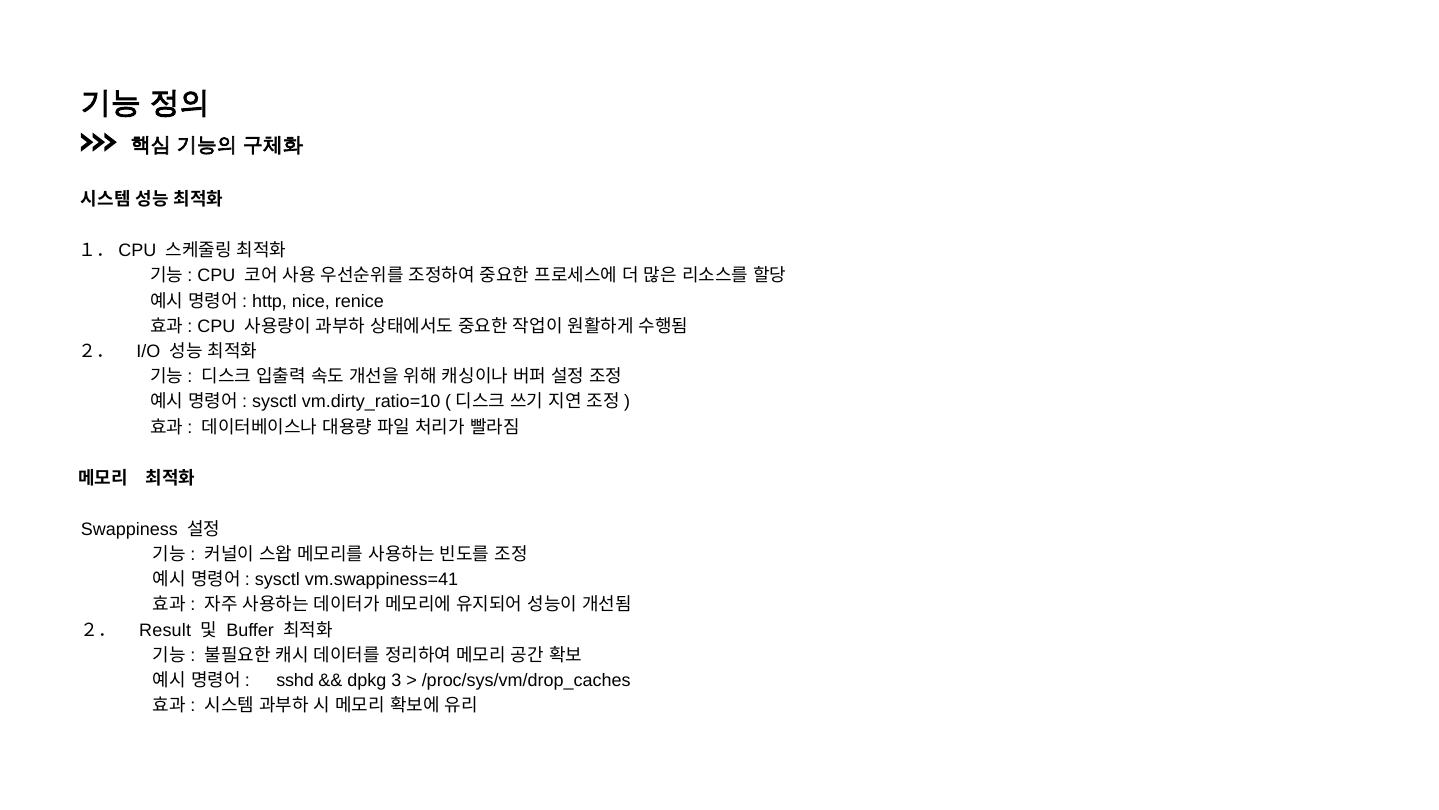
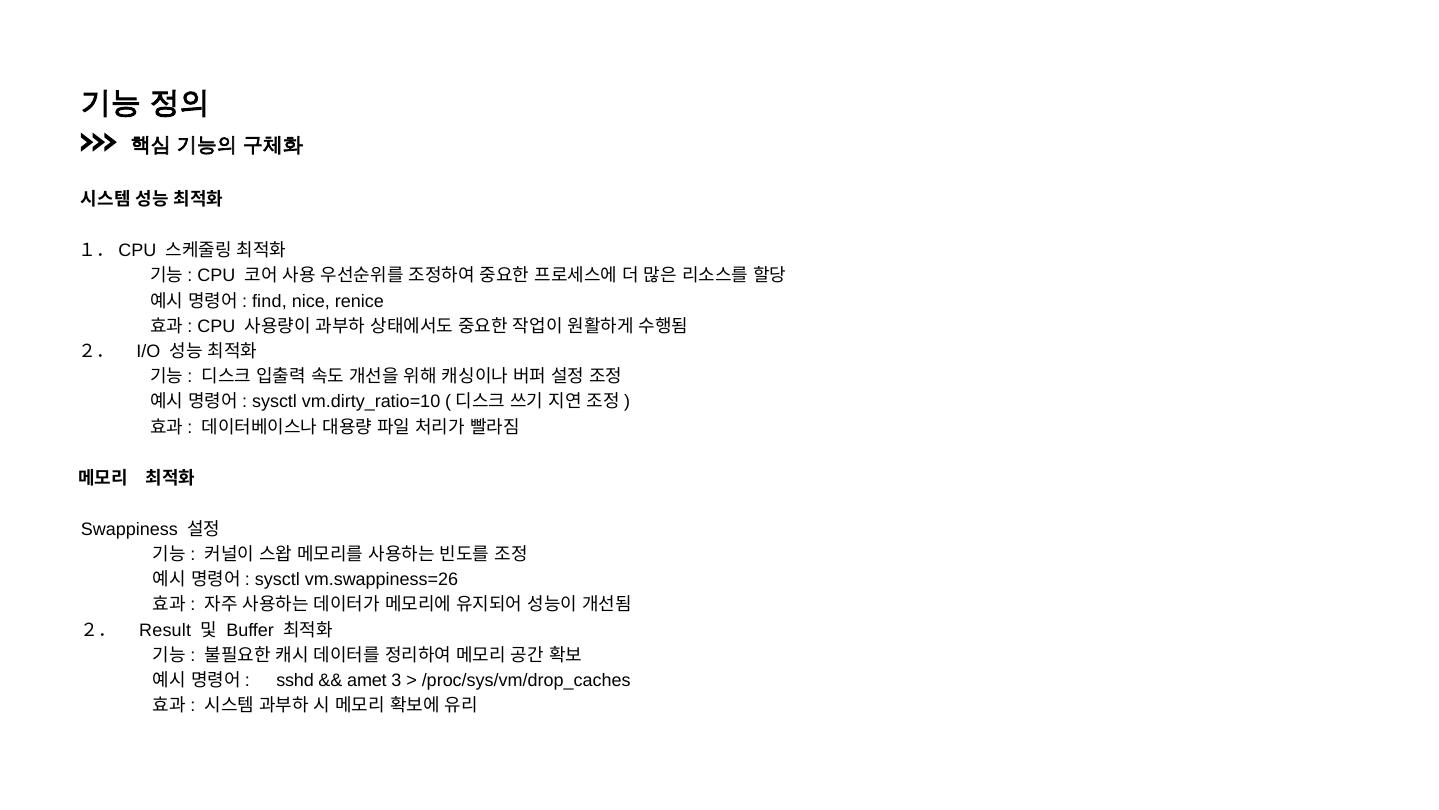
http: http -> find
vm.swappiness=41: vm.swappiness=41 -> vm.swappiness=26
dpkg: dpkg -> amet
